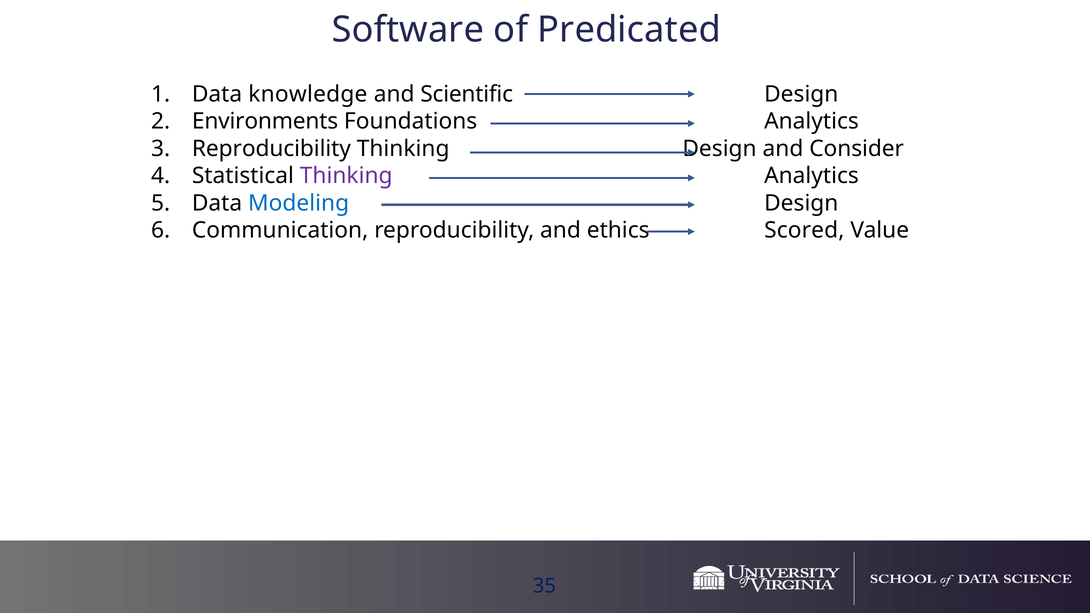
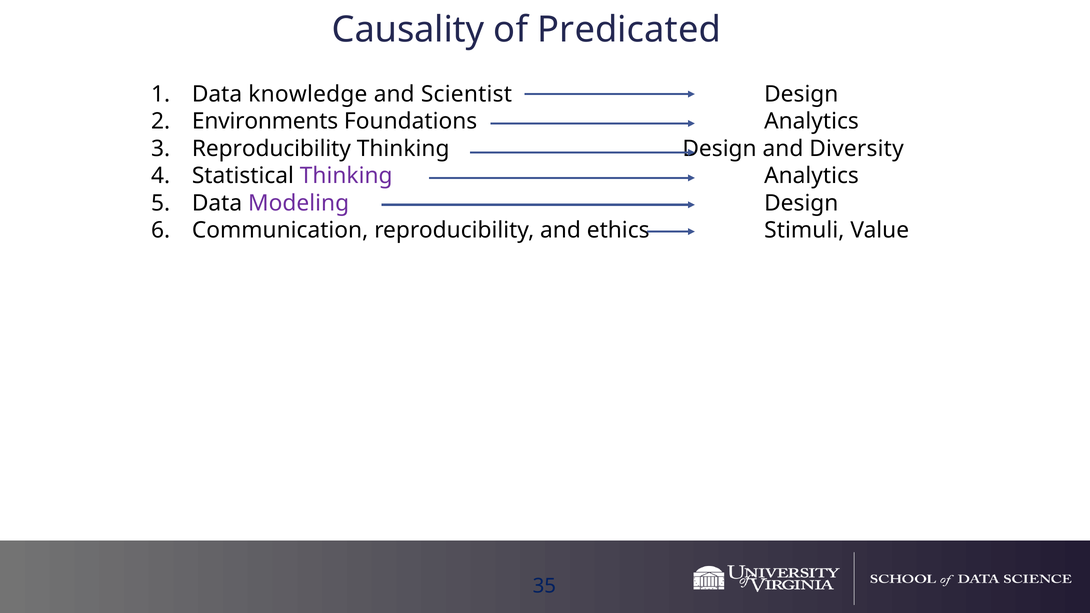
Software: Software -> Causality
Scientific: Scientific -> Scientist
Consider: Consider -> Diversity
Modeling colour: blue -> purple
Scored: Scored -> Stimuli
